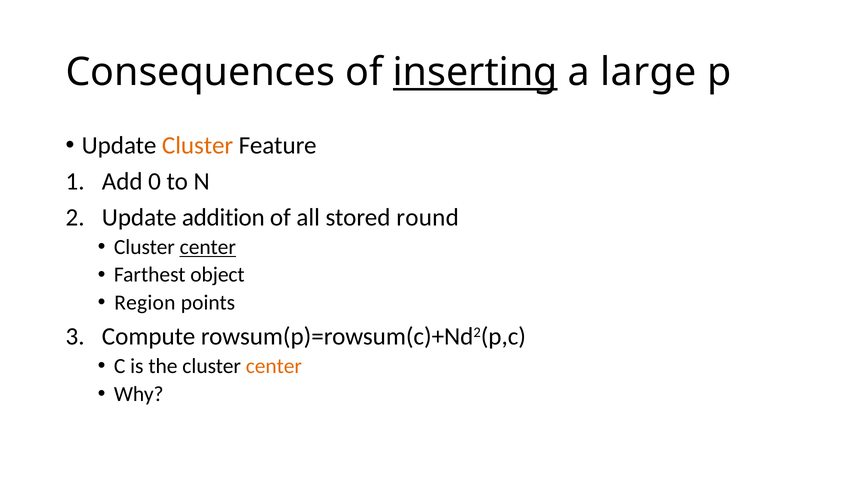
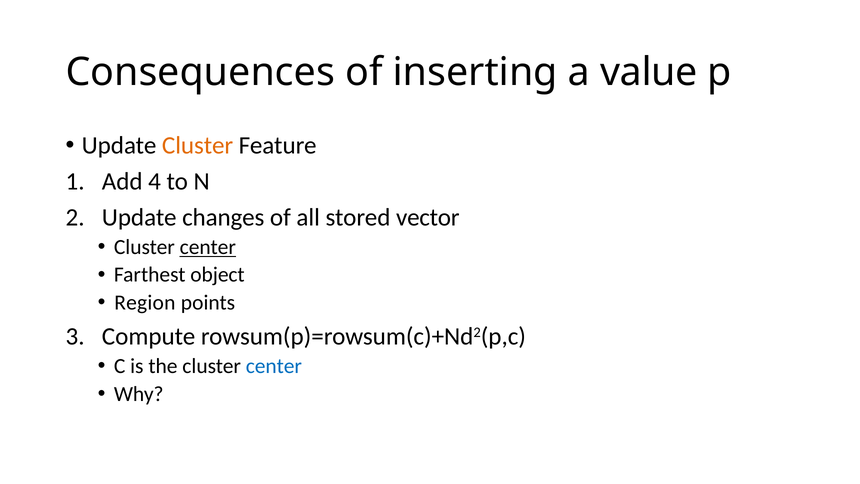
inserting underline: present -> none
large: large -> value
0: 0 -> 4
addition: addition -> changes
round: round -> vector
center at (274, 366) colour: orange -> blue
